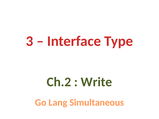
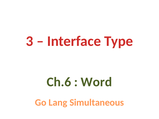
Ch.2: Ch.2 -> Ch.6
Write: Write -> Word
